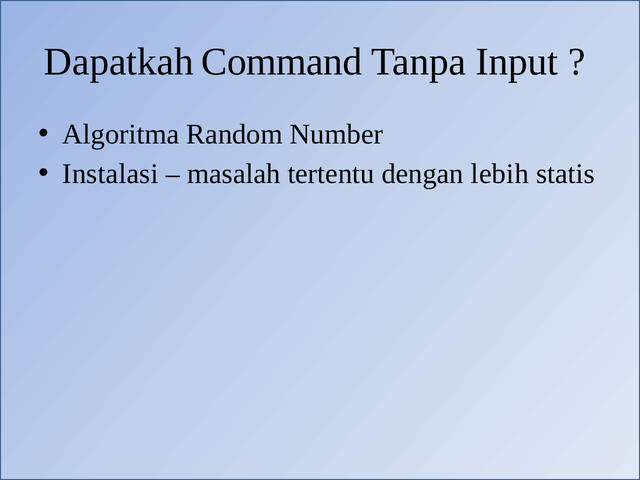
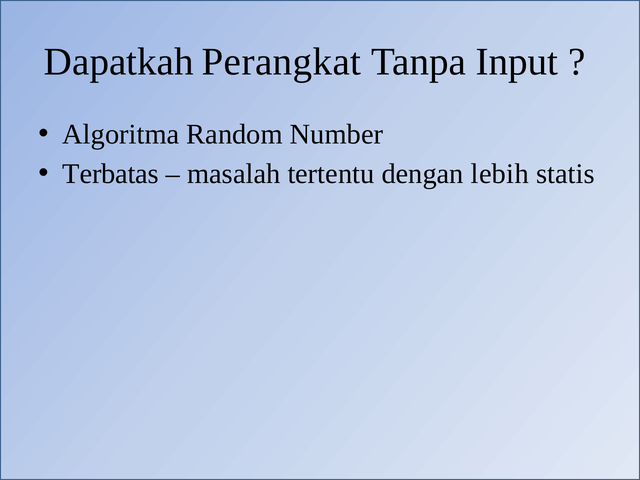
Command: Command -> Perangkat
Instalasi: Instalasi -> Terbatas
